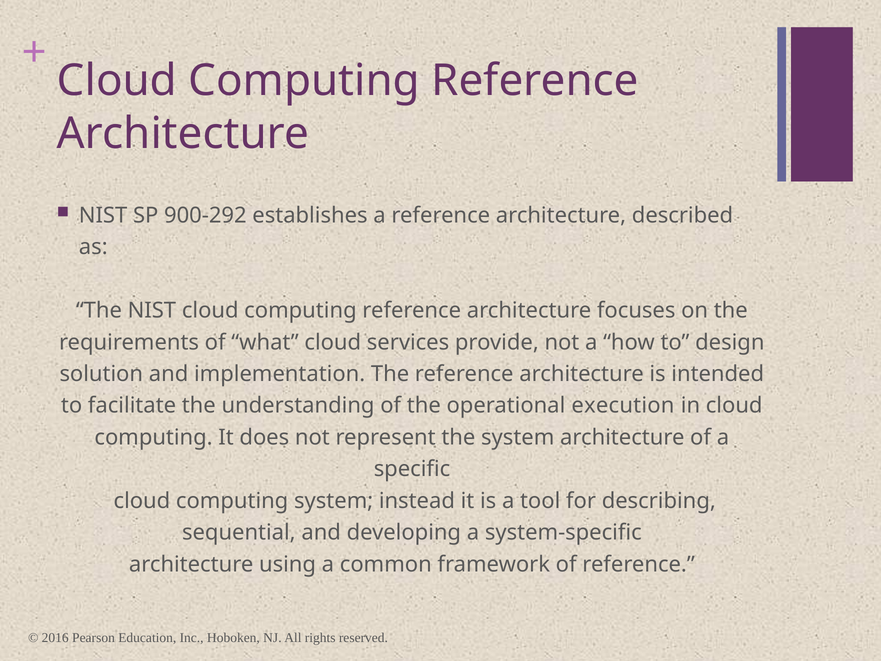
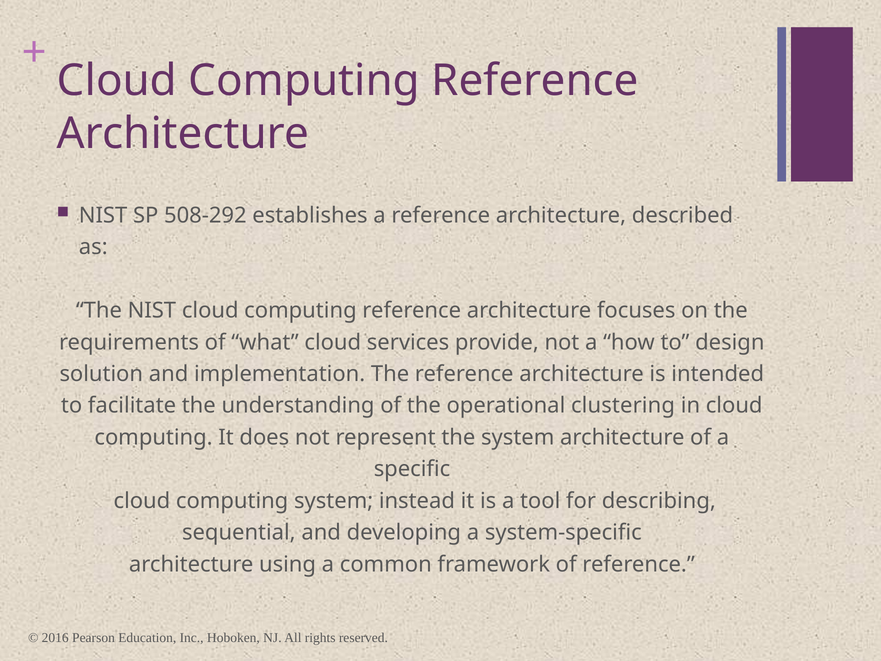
900-292: 900-292 -> 508-292
execution: execution -> clustering
